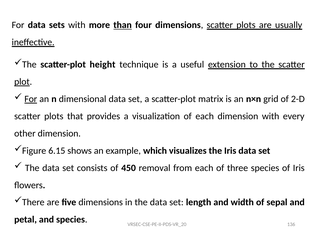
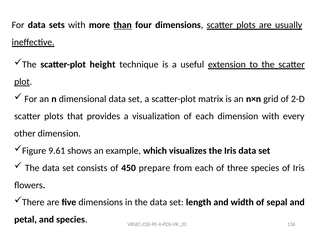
For at (31, 99) underline: present -> none
6.15: 6.15 -> 9.61
removal: removal -> prepare
